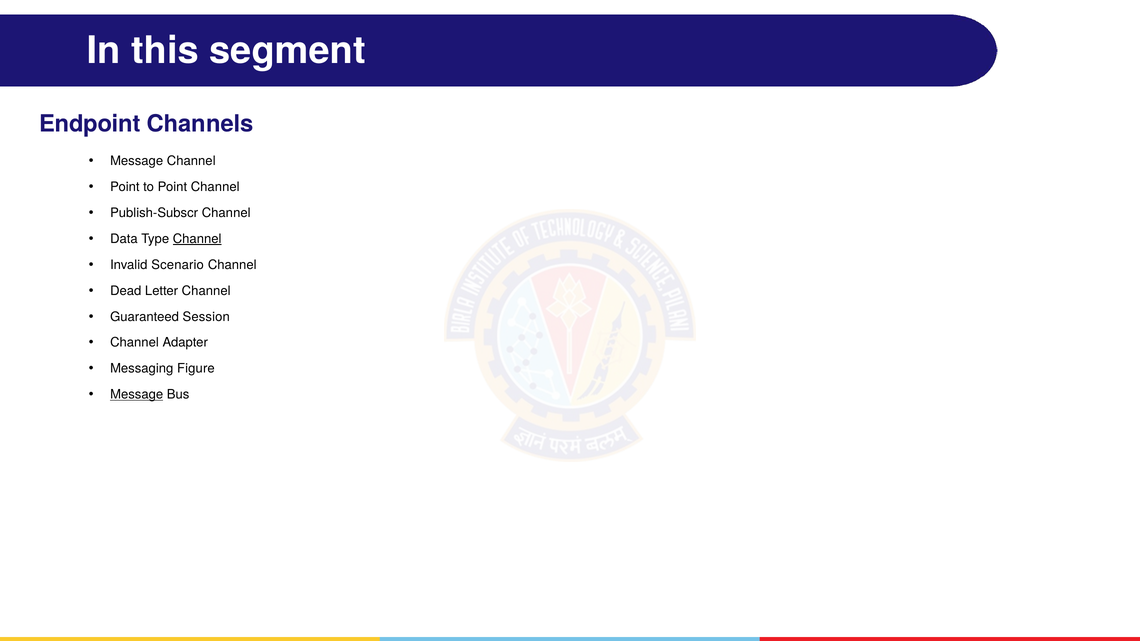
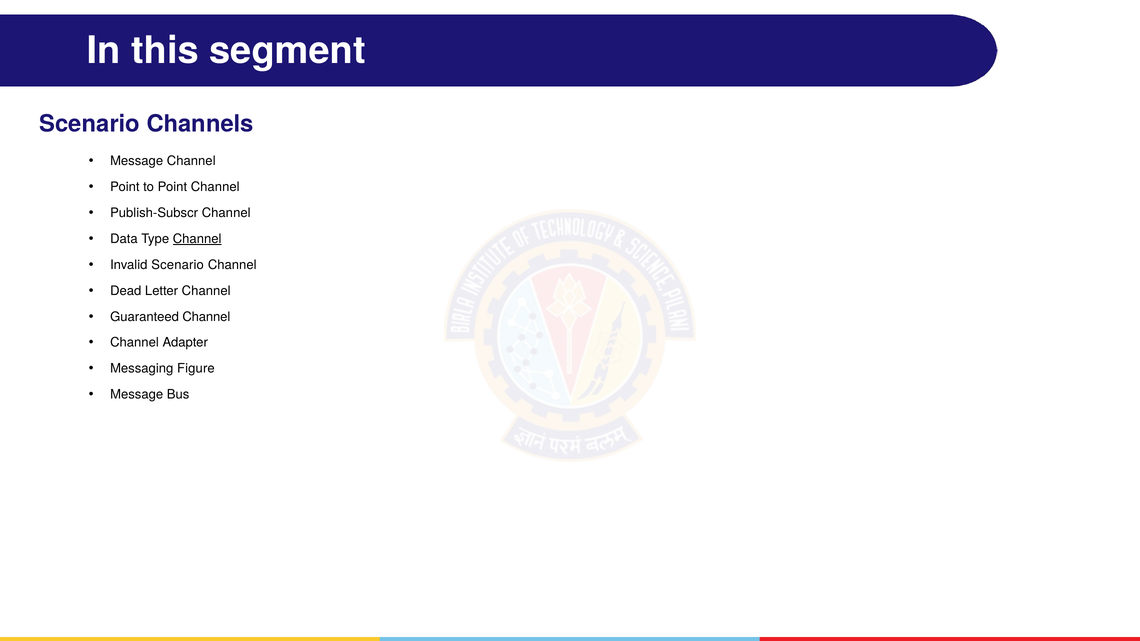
Endpoint at (90, 124): Endpoint -> Scenario
Guaranteed Session: Session -> Channel
Message at (137, 395) underline: present -> none
